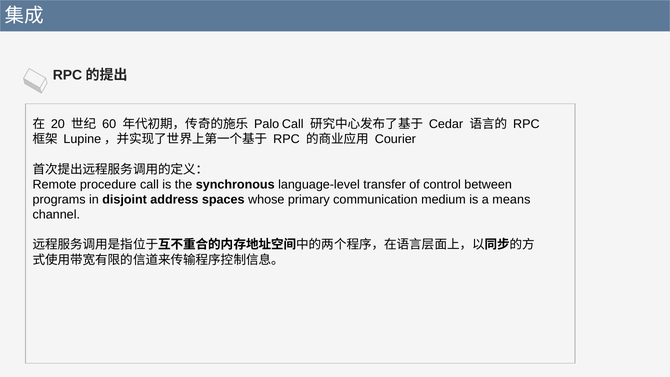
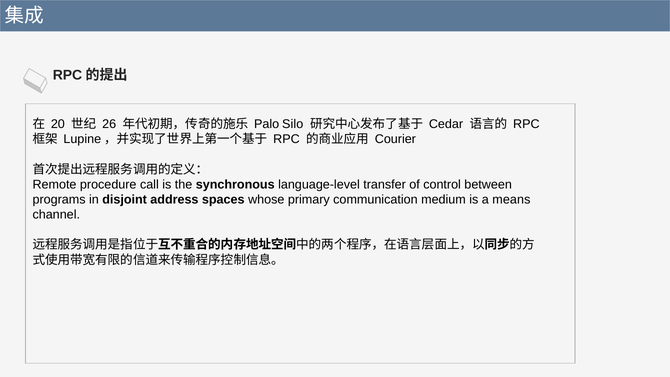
60: 60 -> 26
Palo Call: Call -> Silo
